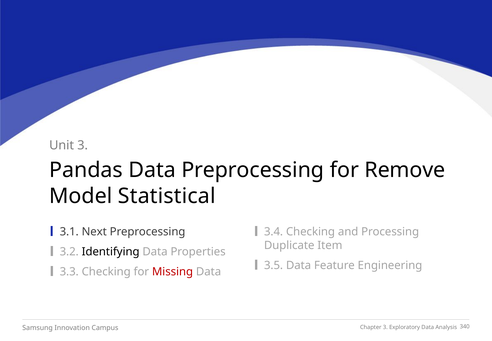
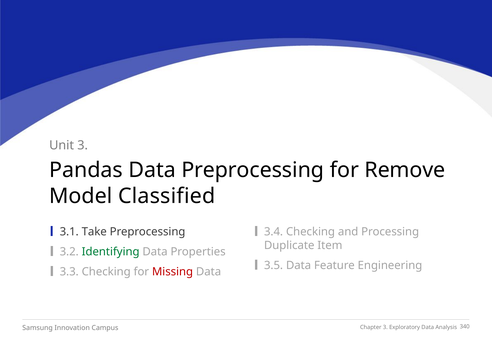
Statistical: Statistical -> Classified
Next: Next -> Take
Identifying colour: black -> green
